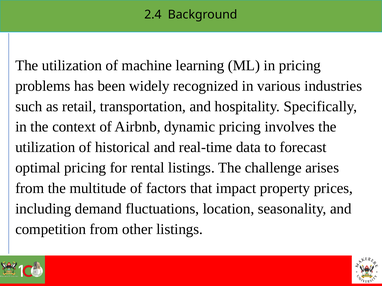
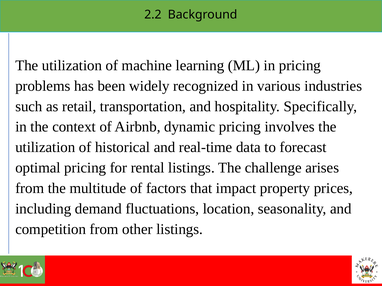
2.4: 2.4 -> 2.2
